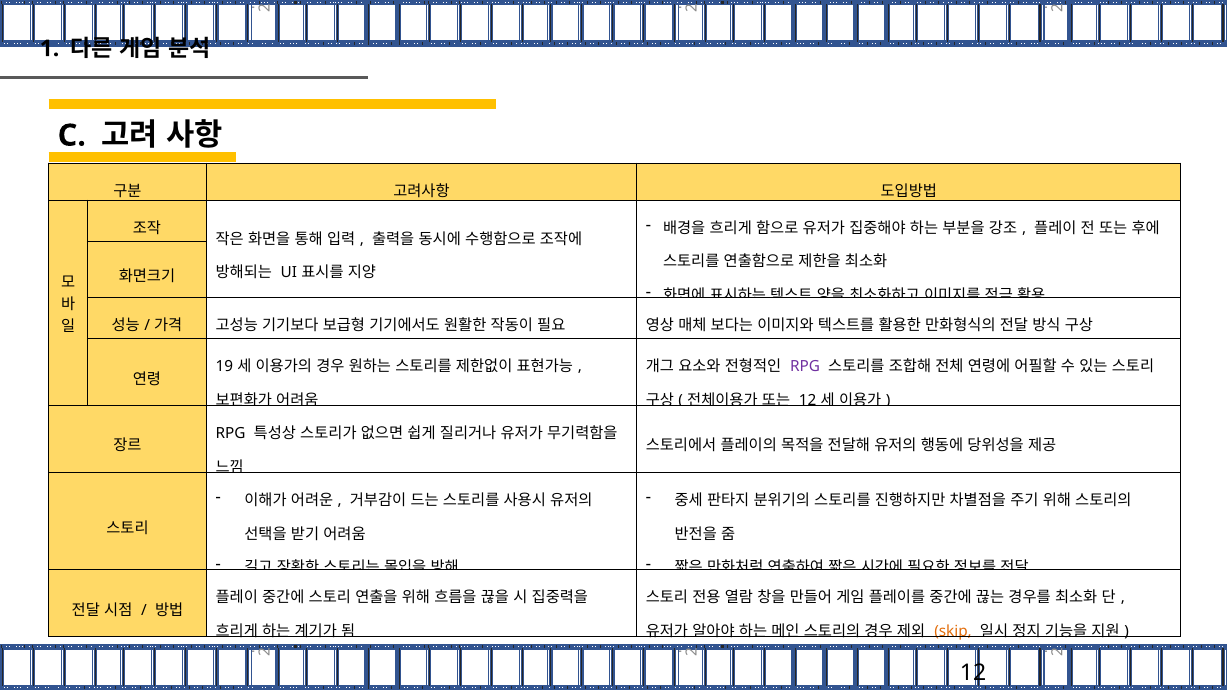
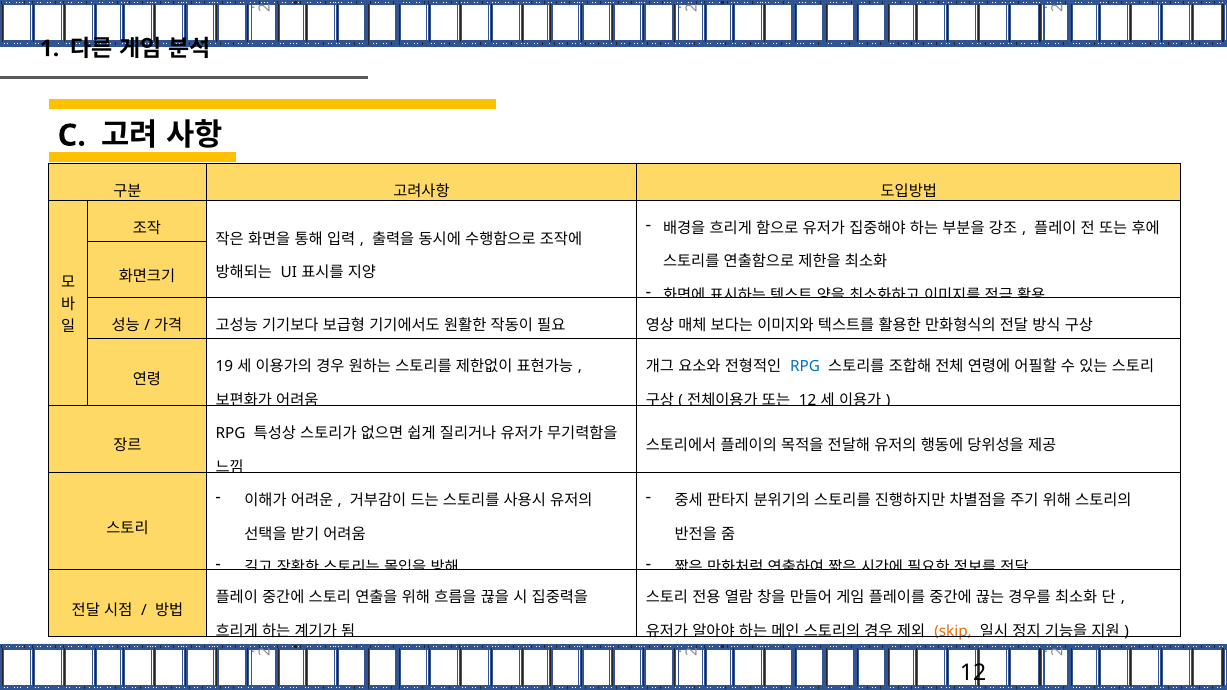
RPG at (805, 367) colour: purple -> blue
